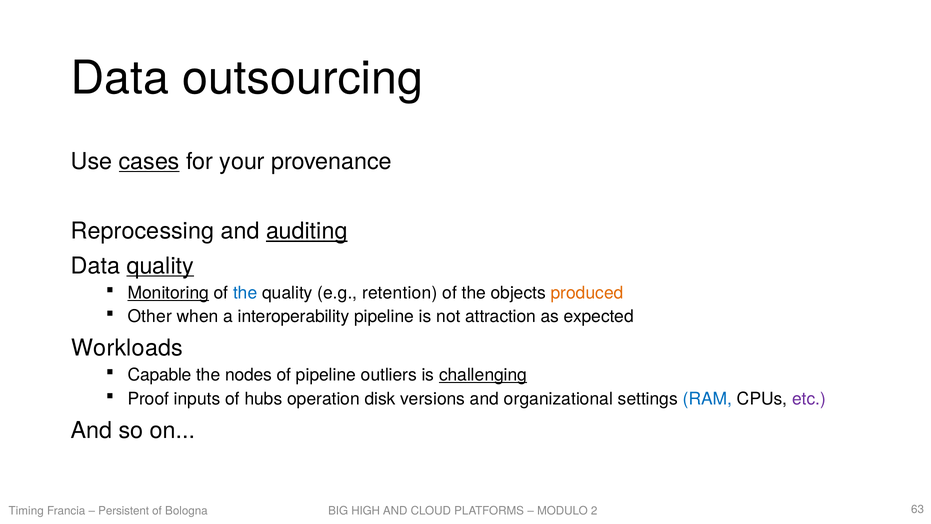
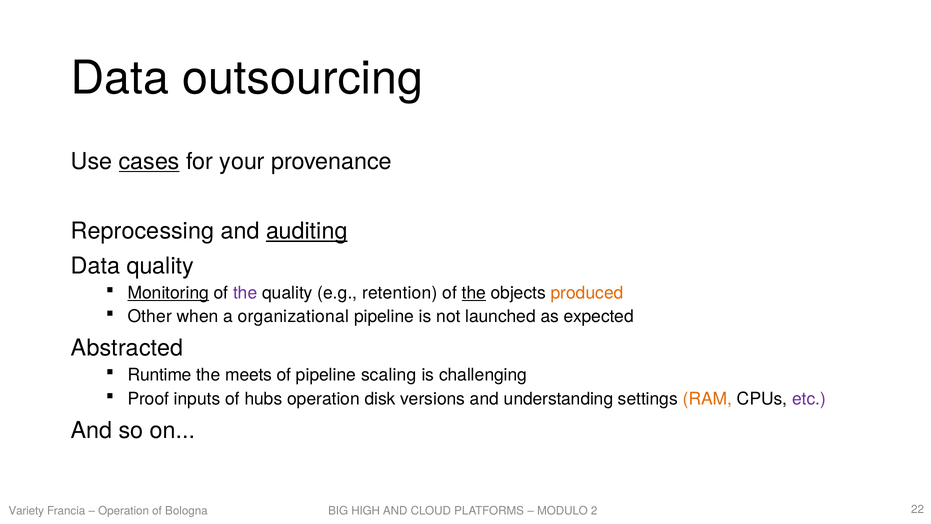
quality at (160, 266) underline: present -> none
the at (245, 293) colour: blue -> purple
the at (474, 293) underline: none -> present
interoperability: interoperability -> organizational
attraction: attraction -> launched
Workloads: Workloads -> Abstracted
Capable: Capable -> Runtime
nodes: nodes -> meets
outliers: outliers -> scaling
challenging underline: present -> none
organizational: organizational -> understanding
RAM colour: blue -> orange
Timing: Timing -> Variety
Persistent at (124, 511): Persistent -> Operation
63: 63 -> 22
